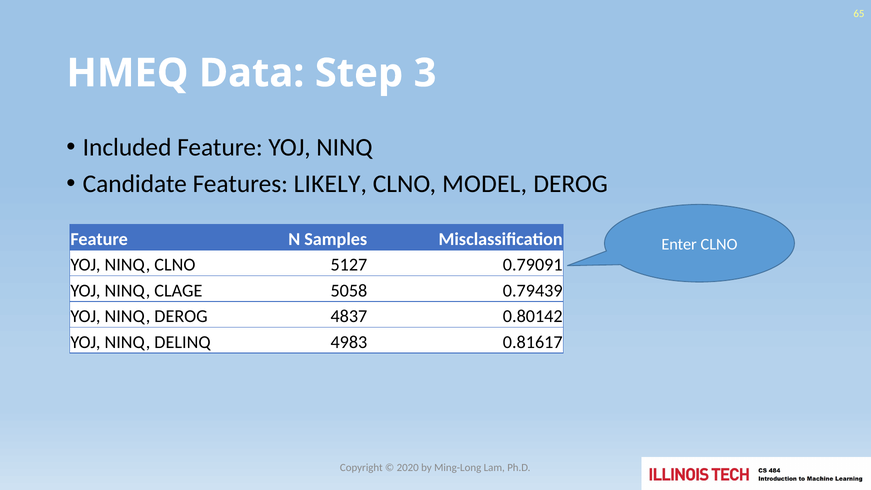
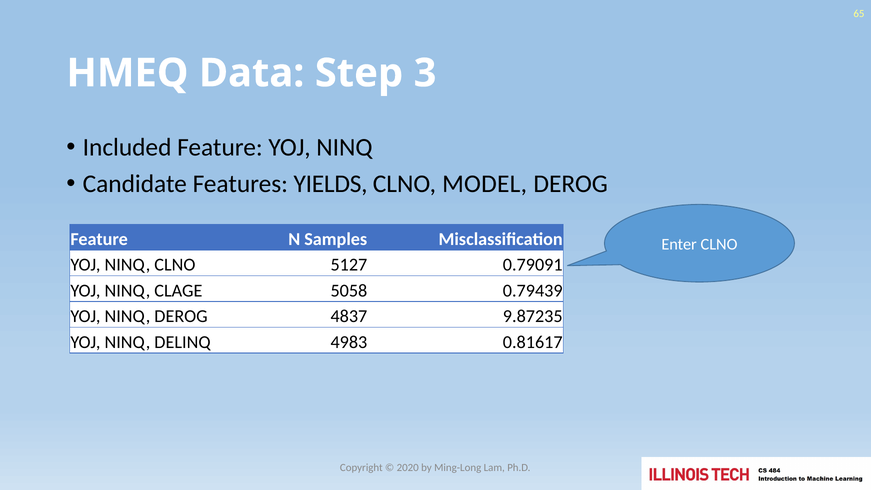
LIKELY: LIKELY -> YIELDS
0.80142: 0.80142 -> 9.87235
